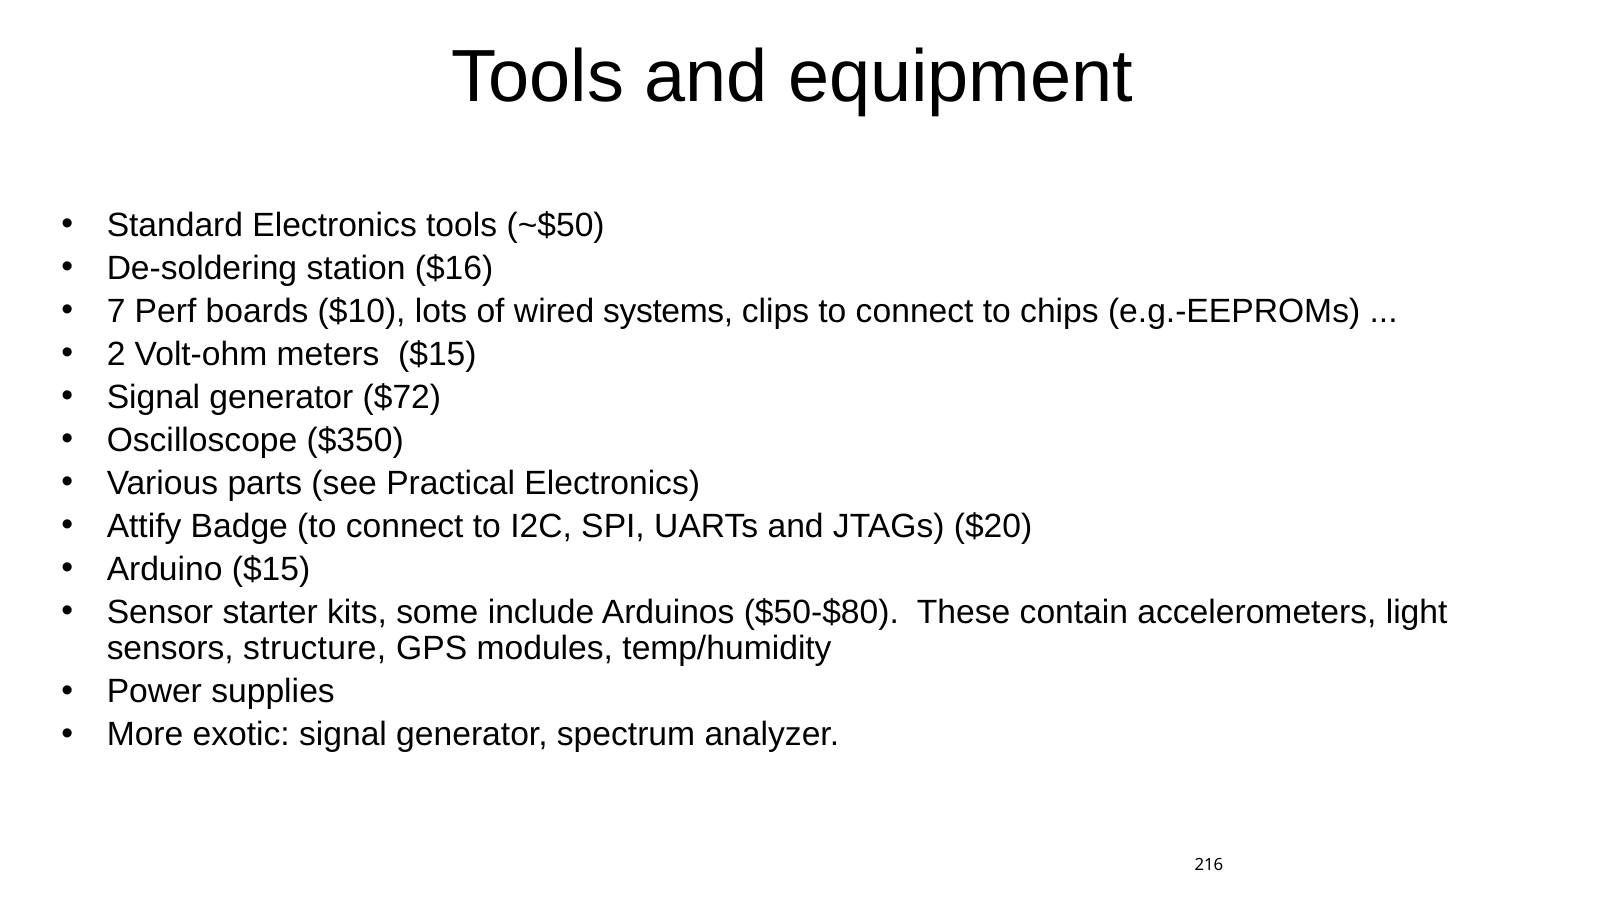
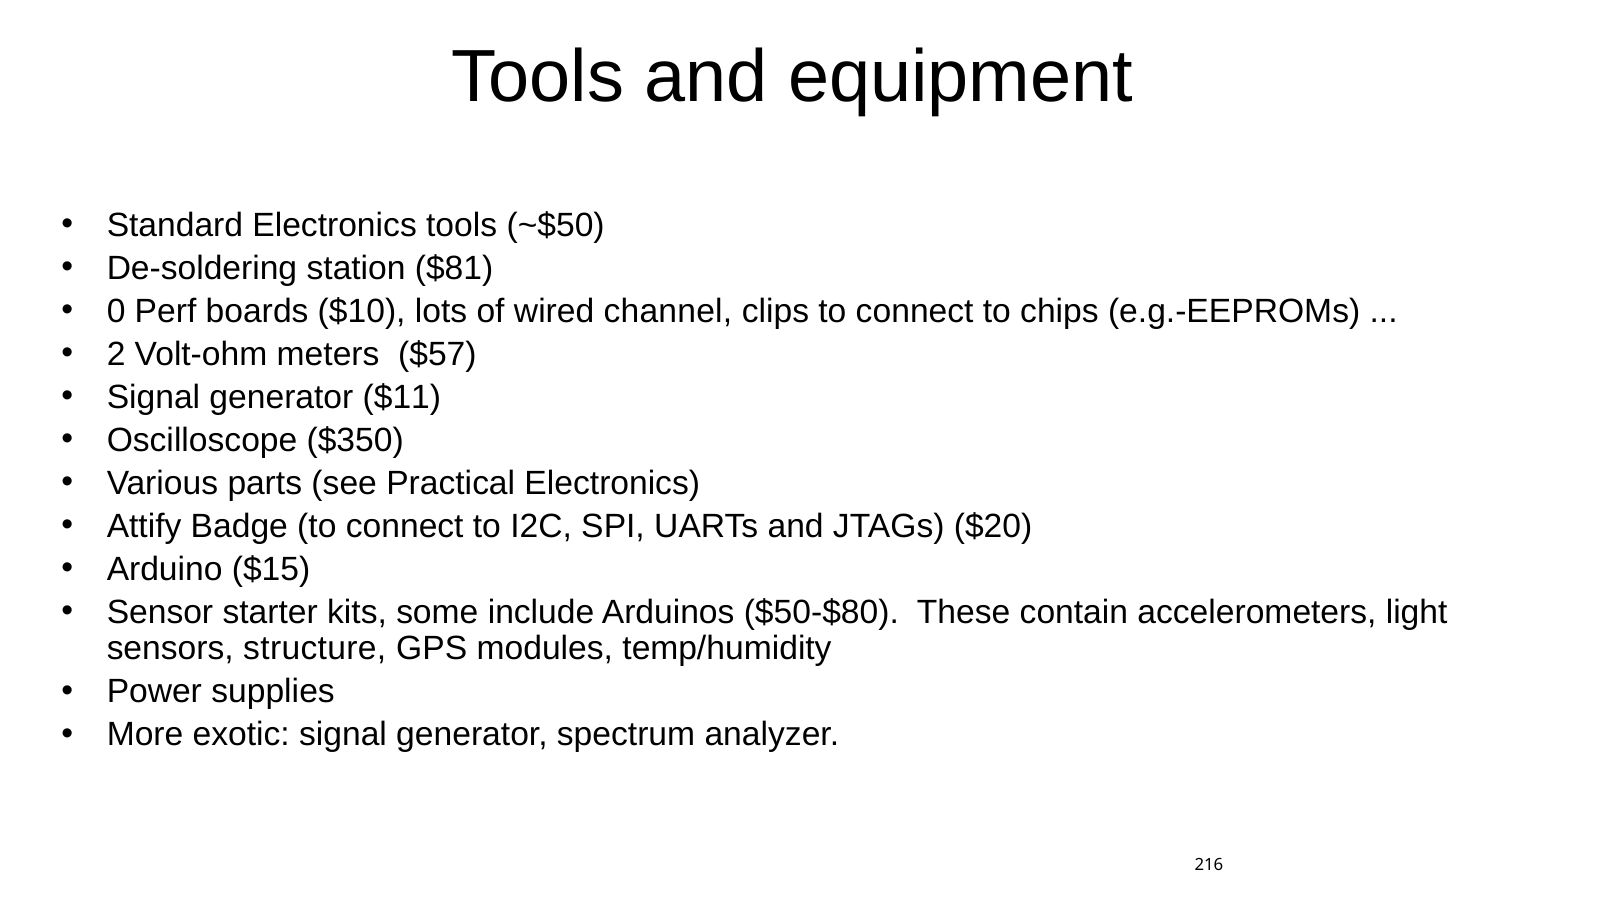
$16: $16 -> $81
7: 7 -> 0
systems: systems -> channel
meters $15: $15 -> $57
$72: $72 -> $11
